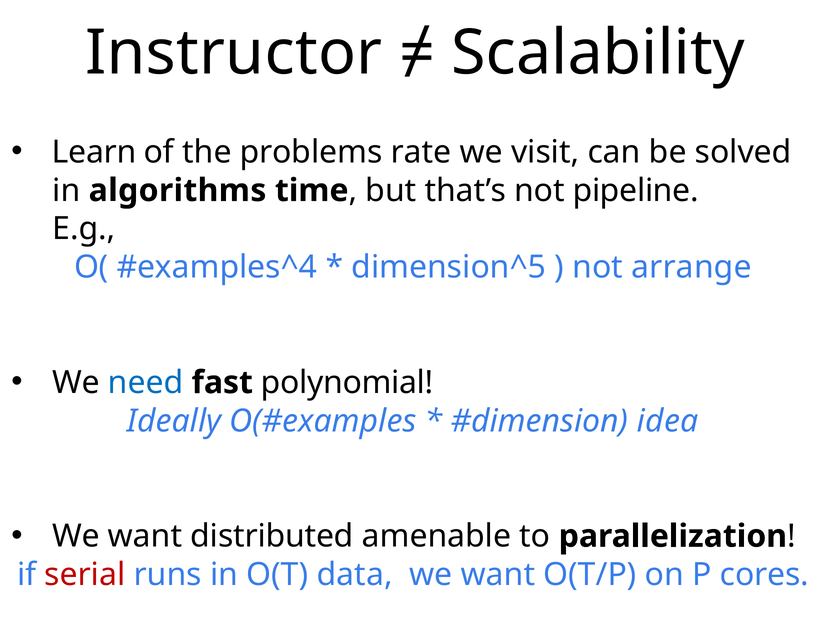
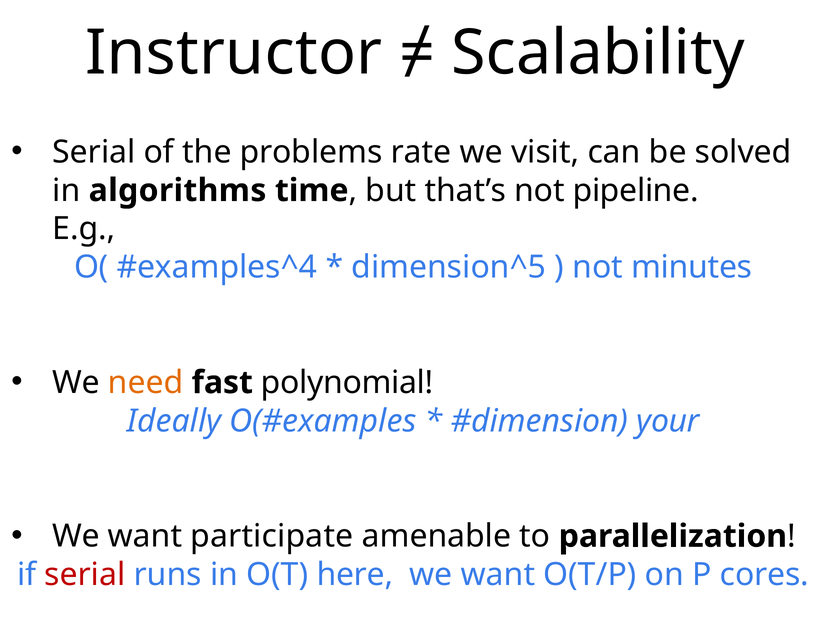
Learn at (94, 152): Learn -> Serial
arrange: arrange -> minutes
need colour: blue -> orange
idea: idea -> your
distributed: distributed -> participate
data: data -> here
